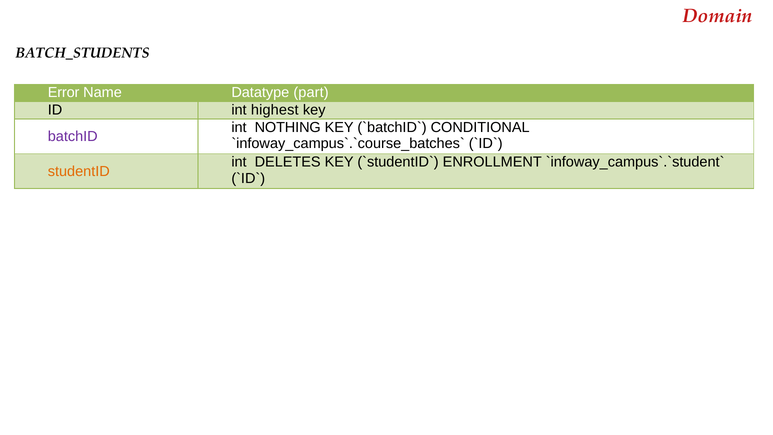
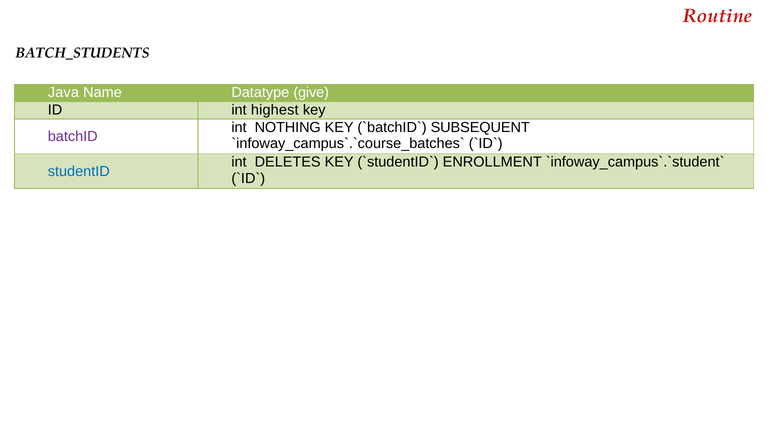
Domain: Domain -> Routine
Error: Error -> Java
part: part -> give
CONDITIONAL: CONDITIONAL -> SUBSEQUENT
studentID colour: orange -> blue
